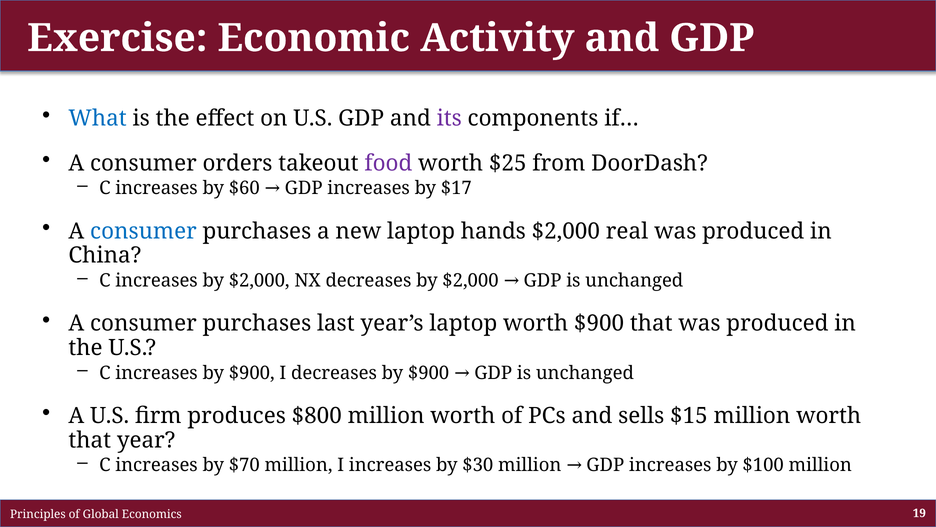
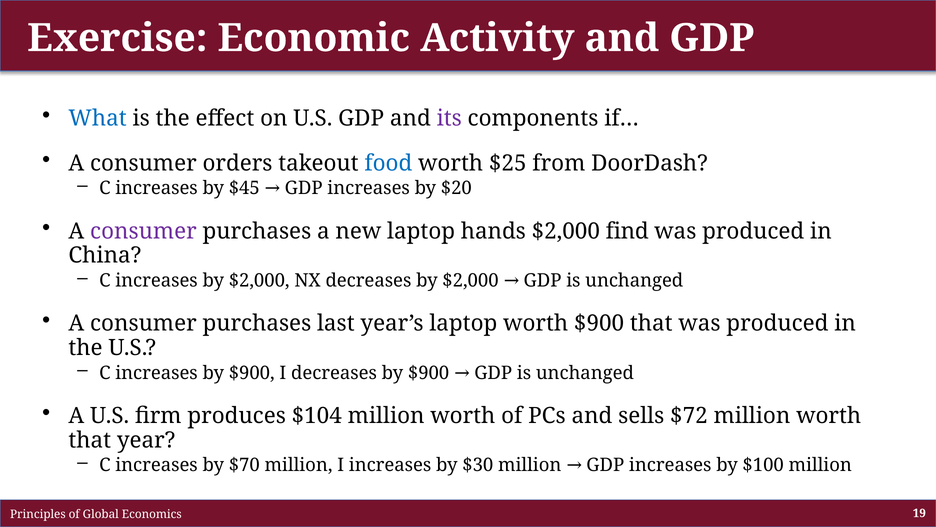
food colour: purple -> blue
$60: $60 -> $45
$17: $17 -> $20
consumer at (143, 231) colour: blue -> purple
real: real -> find
$800: $800 -> $104
$15: $15 -> $72
